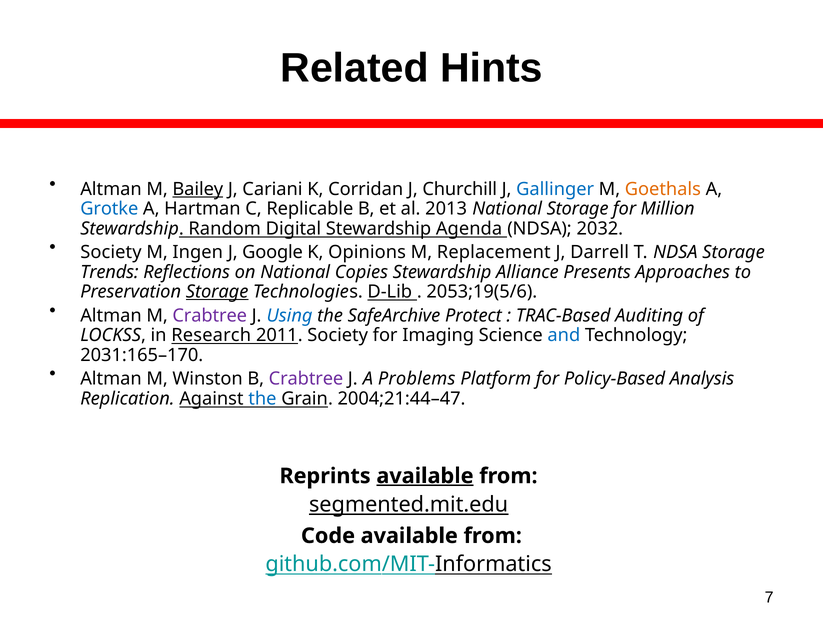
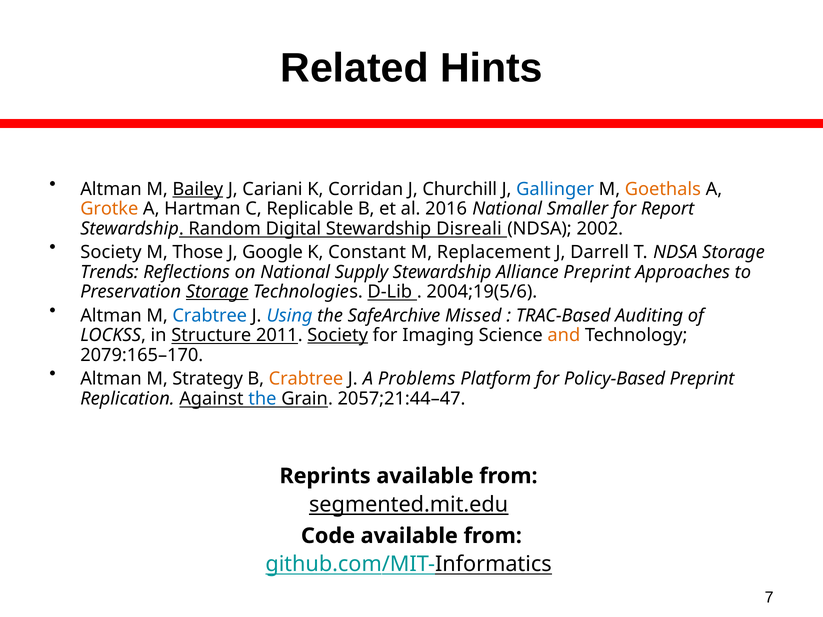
Grotke colour: blue -> orange
2013: 2013 -> 2016
National Storage: Storage -> Smaller
Million: Million -> Report
Agenda: Agenda -> Disreali
2032: 2032 -> 2002
Ingen: Ingen -> Those
Opinions: Opinions -> Constant
Copies: Copies -> Supply
Alliance Presents: Presents -> Preprint
2053;19(5/6: 2053;19(5/6 -> 2004;19(5/6
Crabtree at (210, 316) colour: purple -> blue
Protect: Protect -> Missed
Research: Research -> Structure
Society at (338, 335) underline: none -> present
and colour: blue -> orange
2031:165–170: 2031:165–170 -> 2079:165–170
Winston: Winston -> Strategy
Crabtree at (306, 379) colour: purple -> orange
Policy-Based Analysis: Analysis -> Preprint
2004;21:44–47: 2004;21:44–47 -> 2057;21:44–47
available at (425, 476) underline: present -> none
